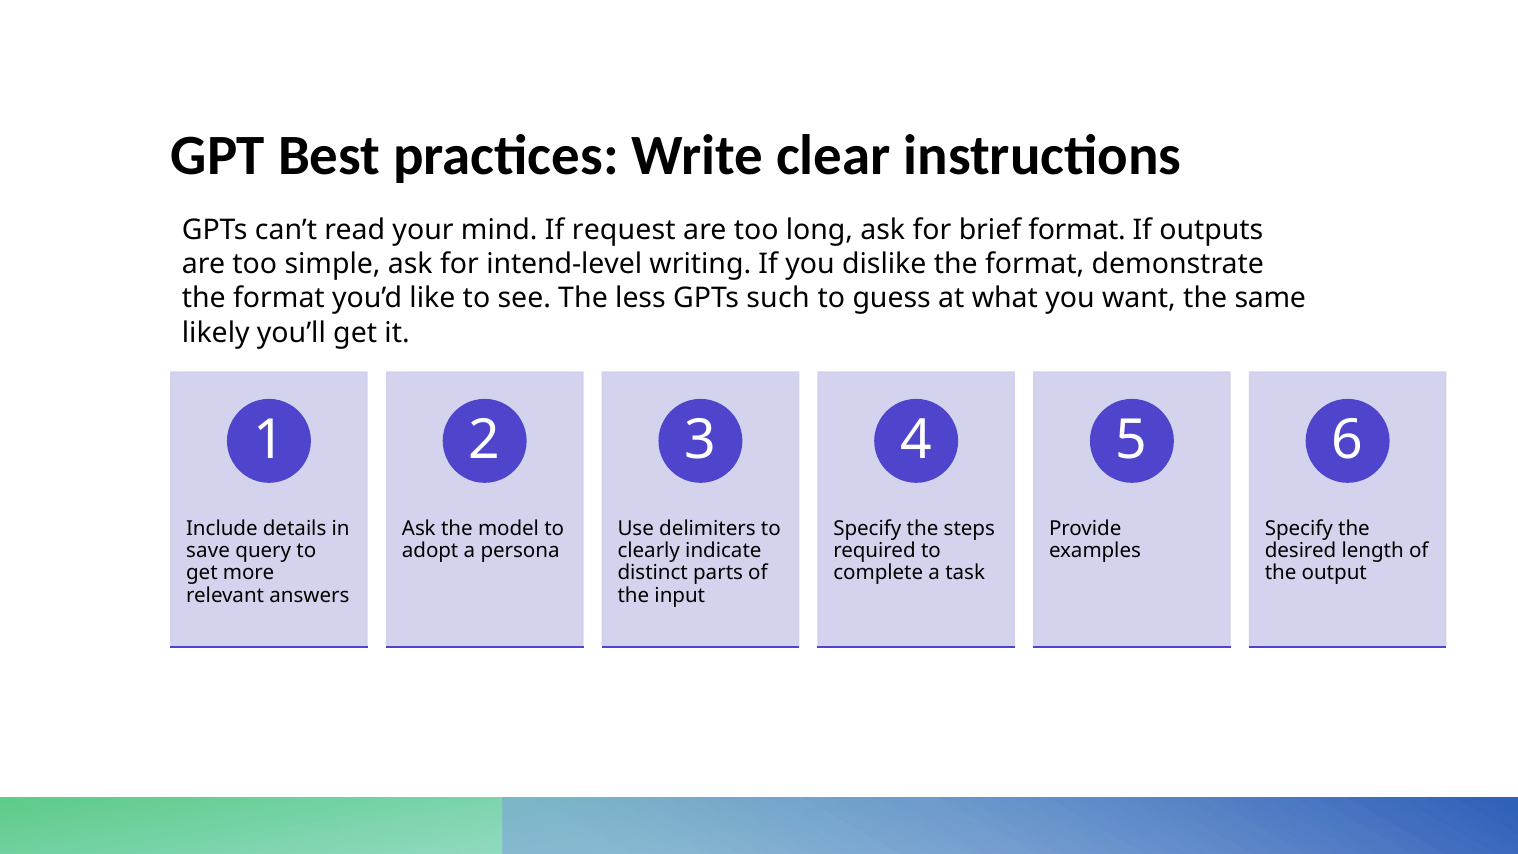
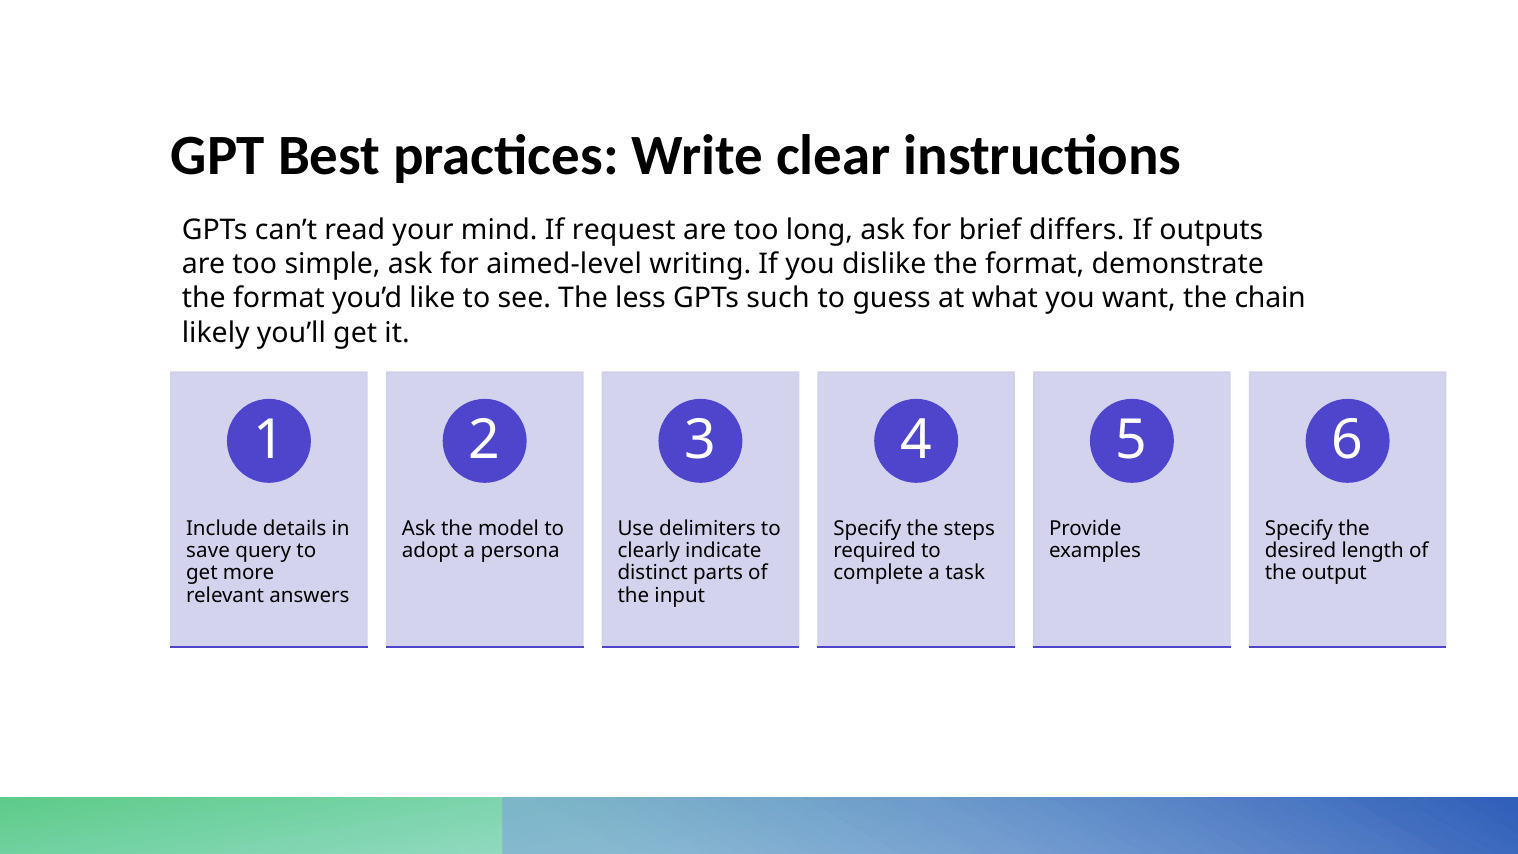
brief format: format -> differs
intend-level: intend-level -> aimed-level
same: same -> chain
